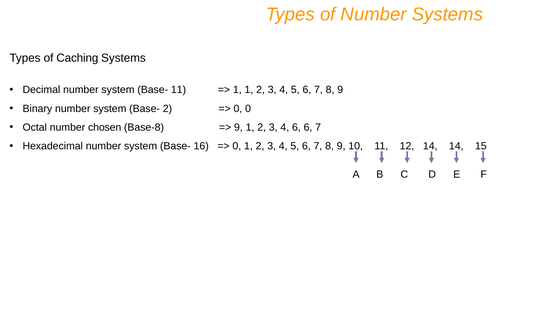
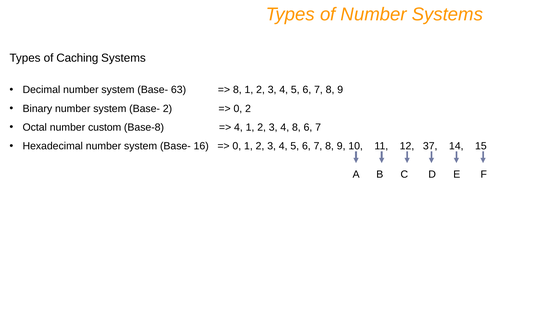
Base- 11: 11 -> 63
1 at (237, 90): 1 -> 8
0 0: 0 -> 2
chosen: chosen -> custom
9 at (238, 127): 9 -> 4
4 6: 6 -> 8
12 14: 14 -> 37
